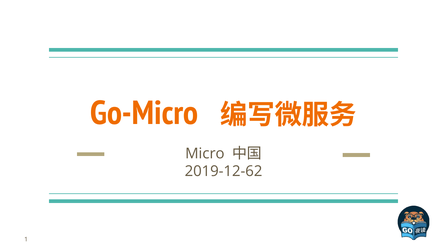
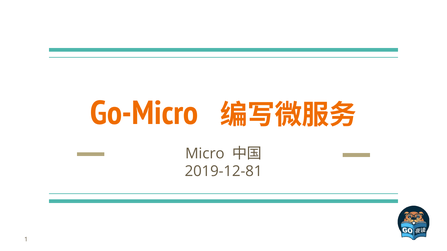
2019-12-62: 2019-12-62 -> 2019-12-81
